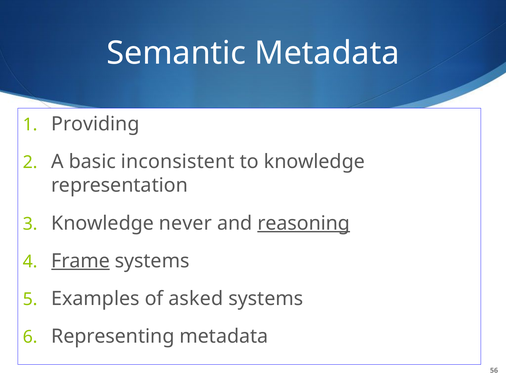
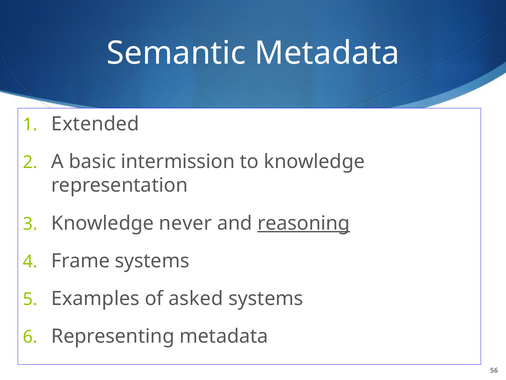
Providing: Providing -> Extended
inconsistent: inconsistent -> intermission
Frame underline: present -> none
